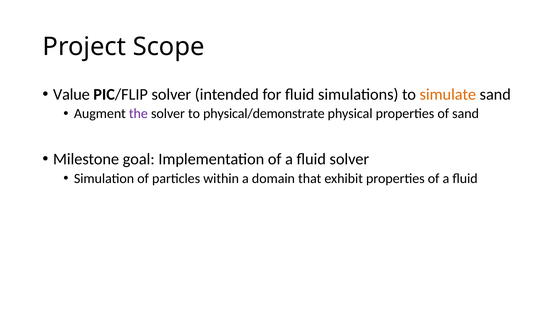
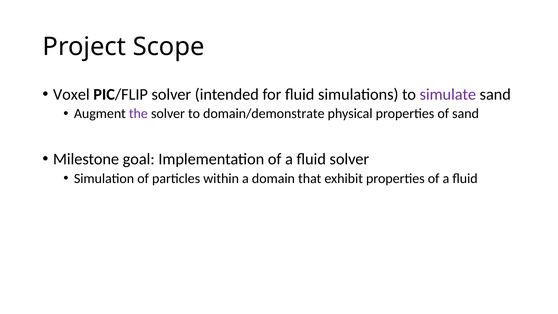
Value: Value -> Voxel
simulate colour: orange -> purple
physical/demonstrate: physical/demonstrate -> domain/demonstrate
